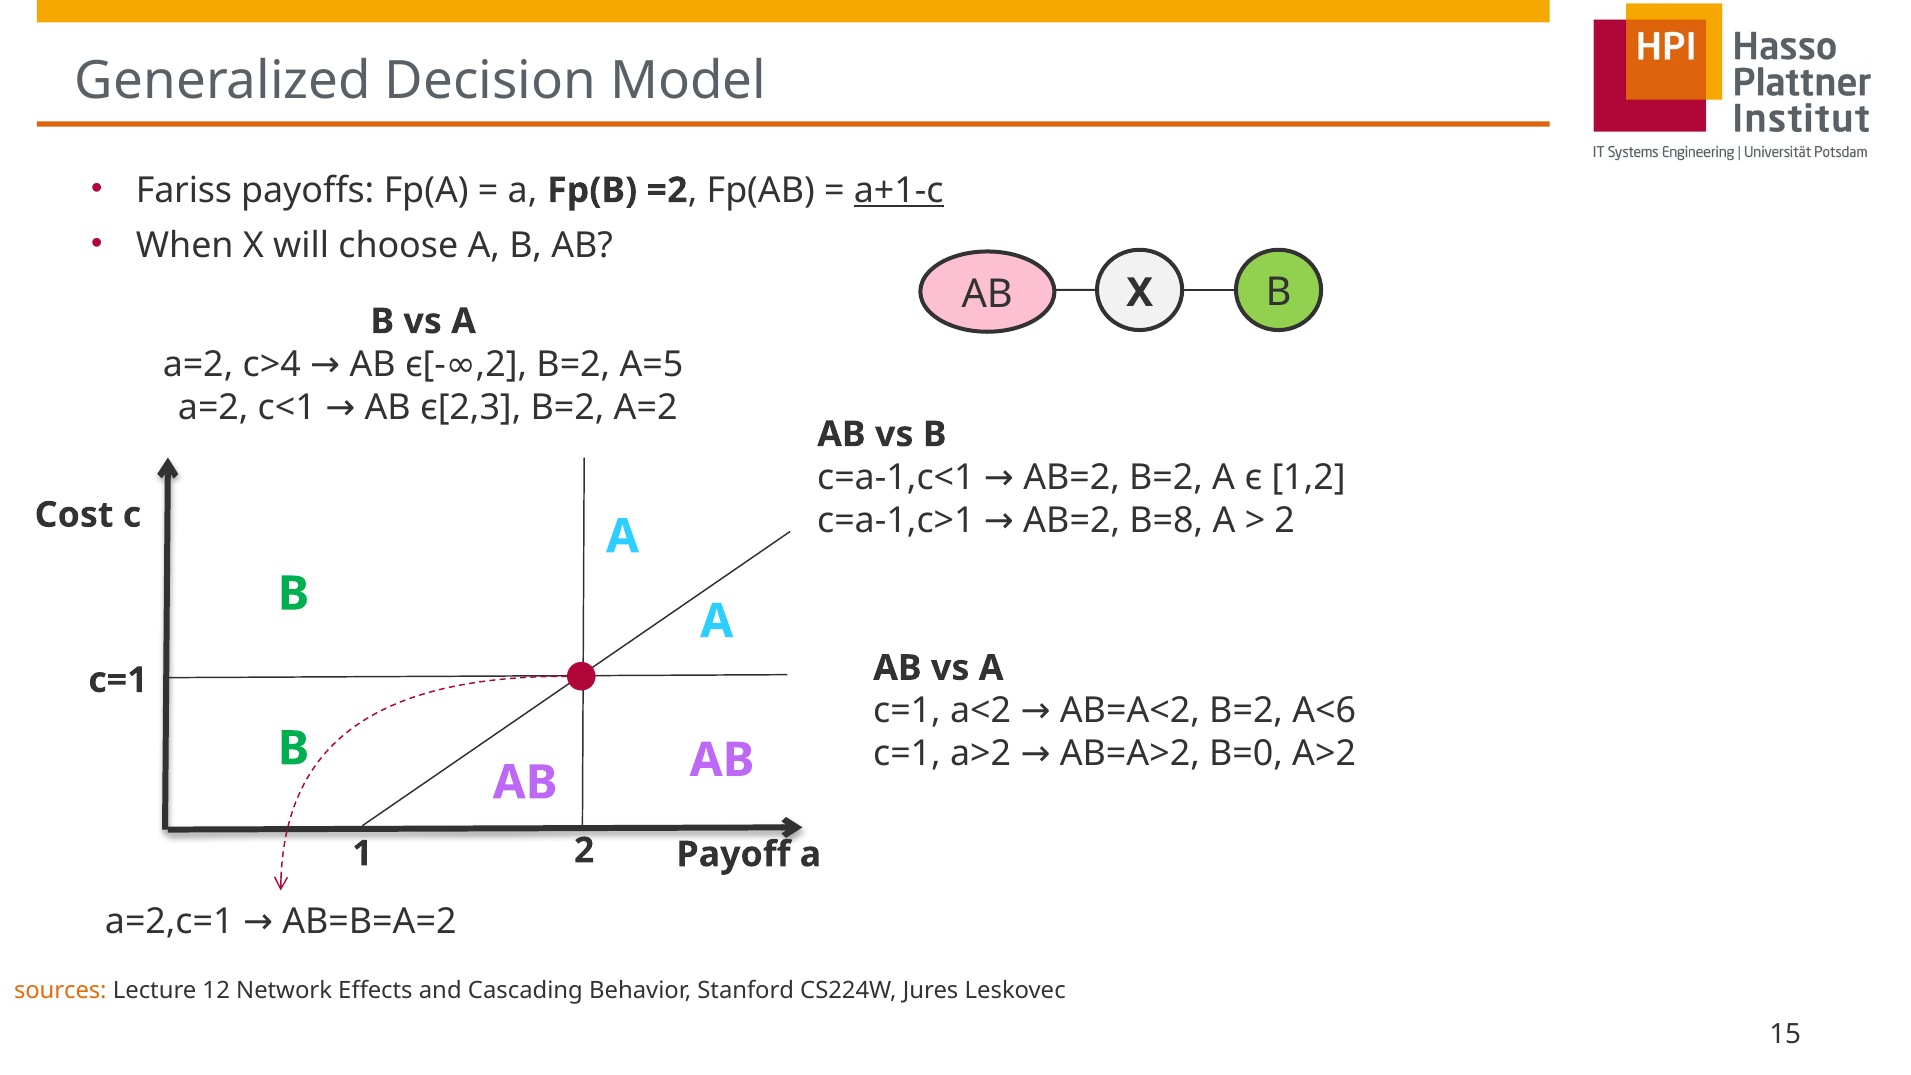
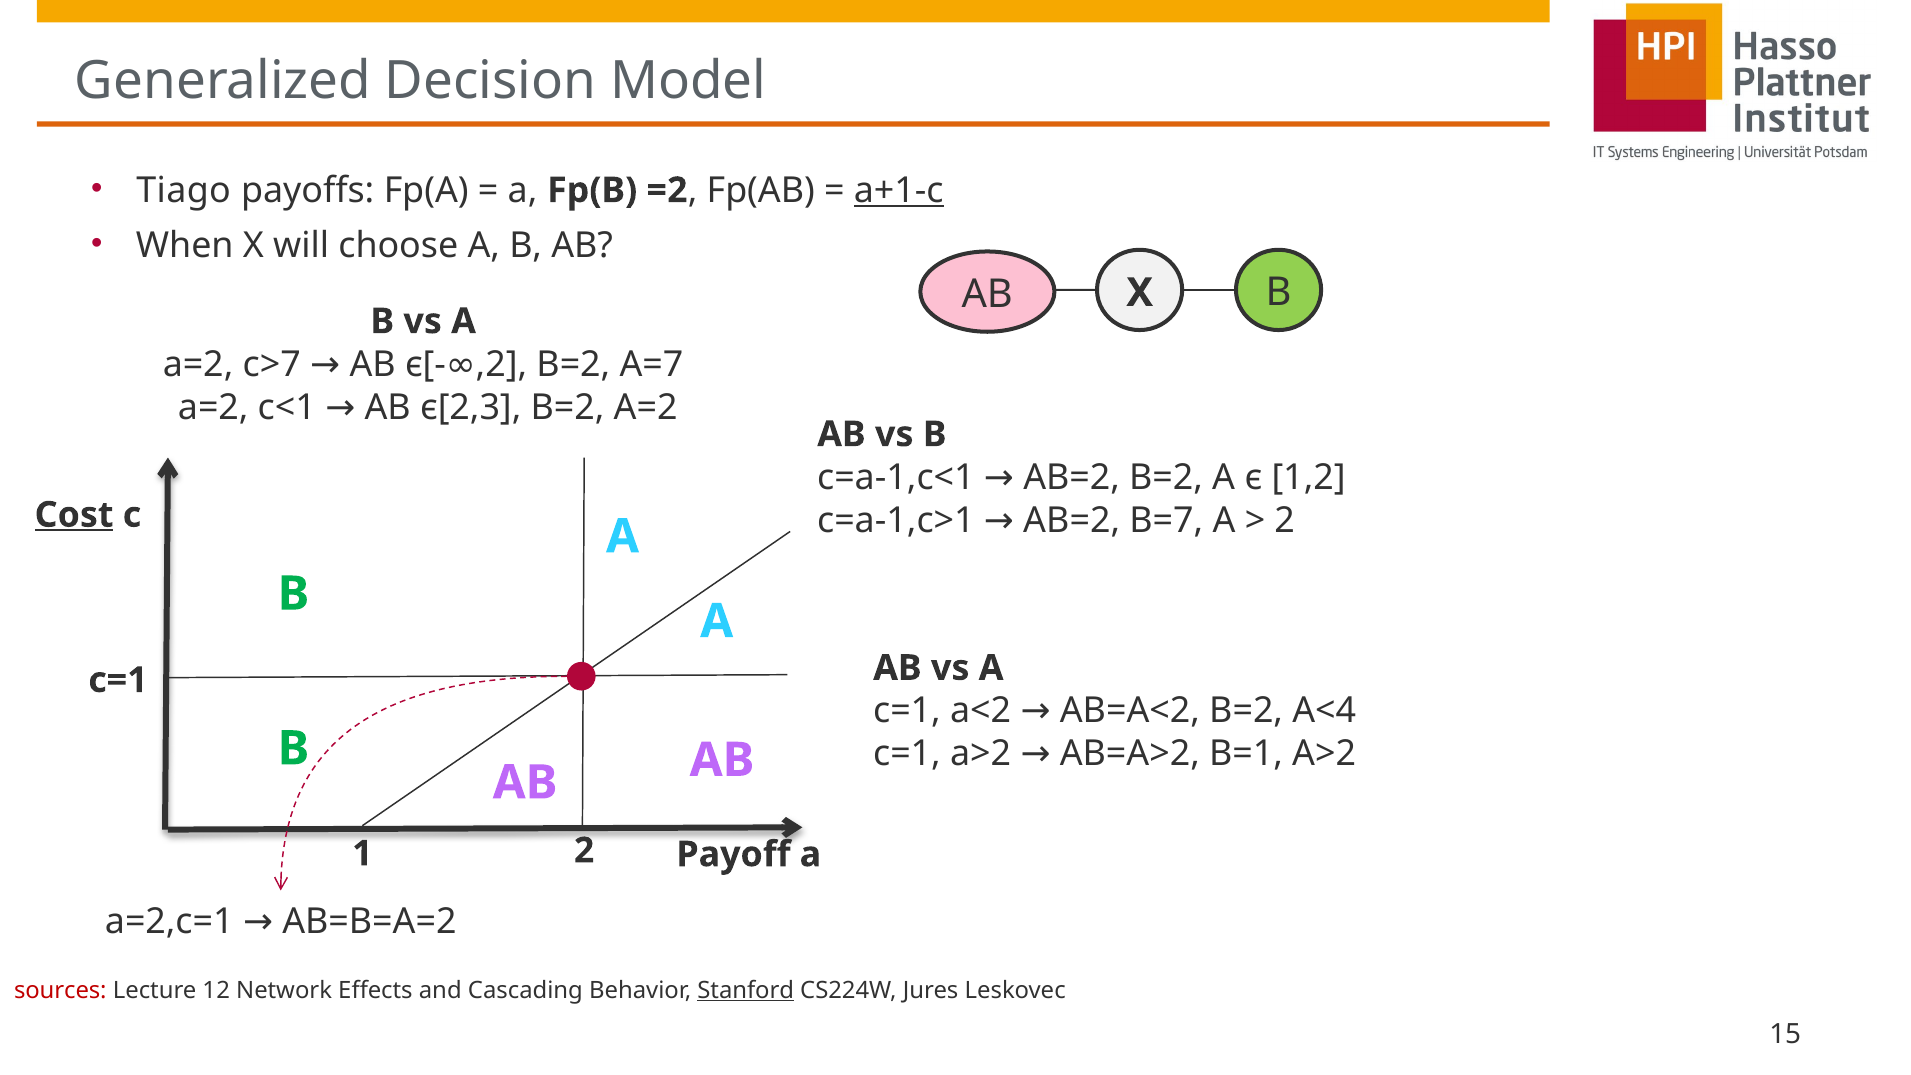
Fariss: Fariss -> Tiago
A=5: A=5 -> A=7
c>4: c>4 -> c>7
B=8: B=8 -> B=7
Cost underline: none -> present
A<6: A<6 -> A<4
B=0: B=0 -> B=1
sources colour: orange -> red
Stanford underline: none -> present
